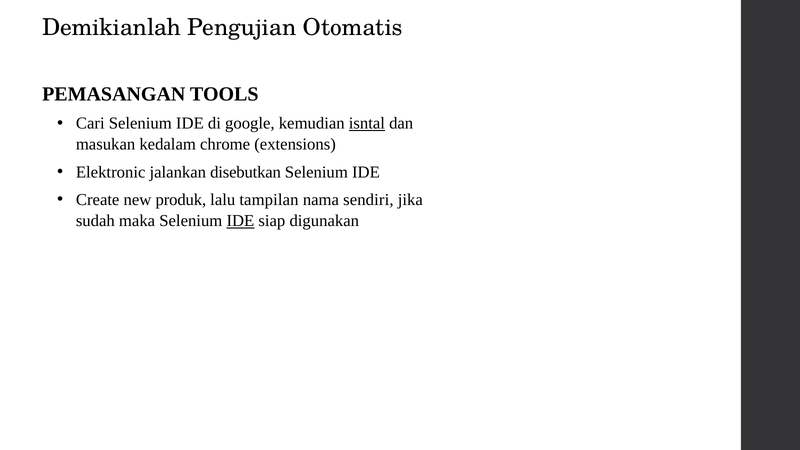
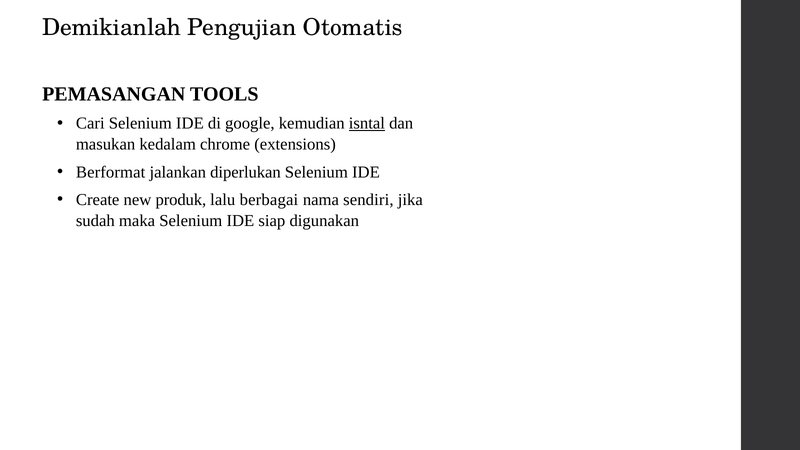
Elektronic: Elektronic -> Berformat
disebutkan: disebutkan -> diperlukan
tampilan: tampilan -> berbagai
IDE at (240, 221) underline: present -> none
